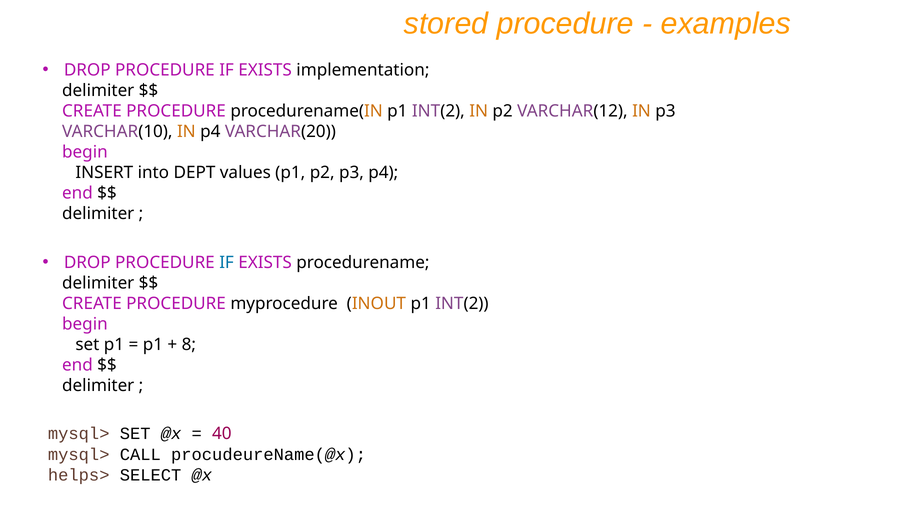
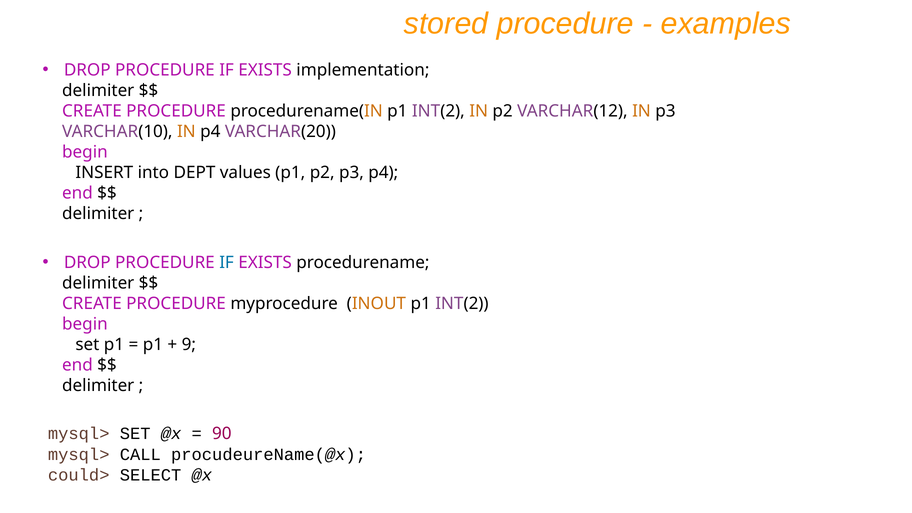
8: 8 -> 9
40: 40 -> 90
helps>: helps> -> could>
